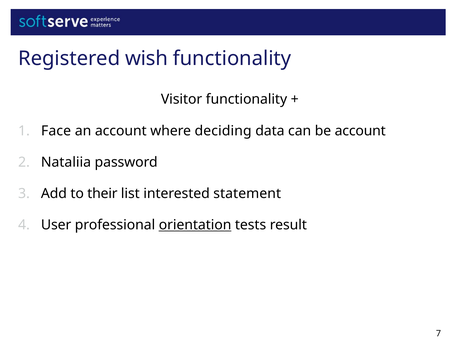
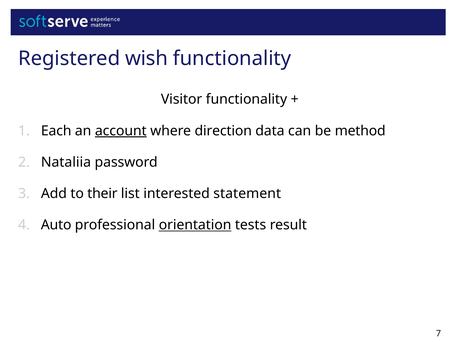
Face: Face -> Each
account at (121, 131) underline: none -> present
deciding: deciding -> direction
be account: account -> method
User: User -> Auto
